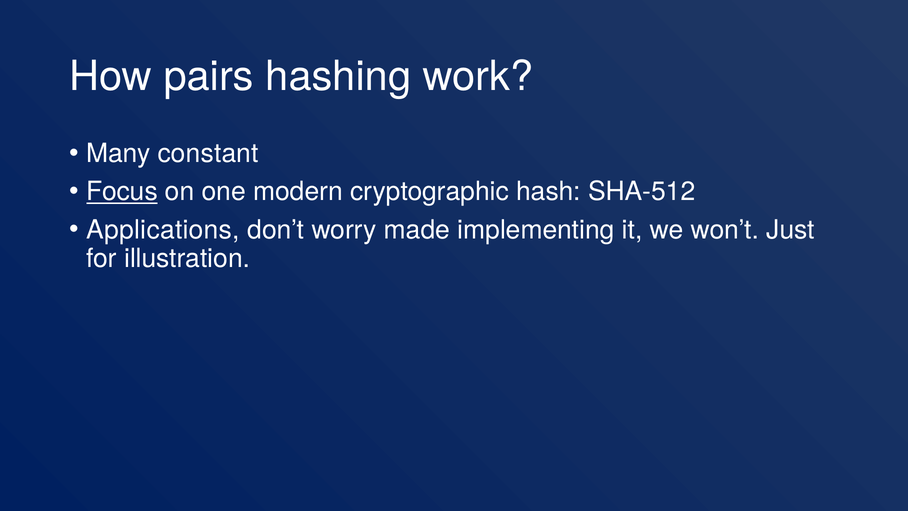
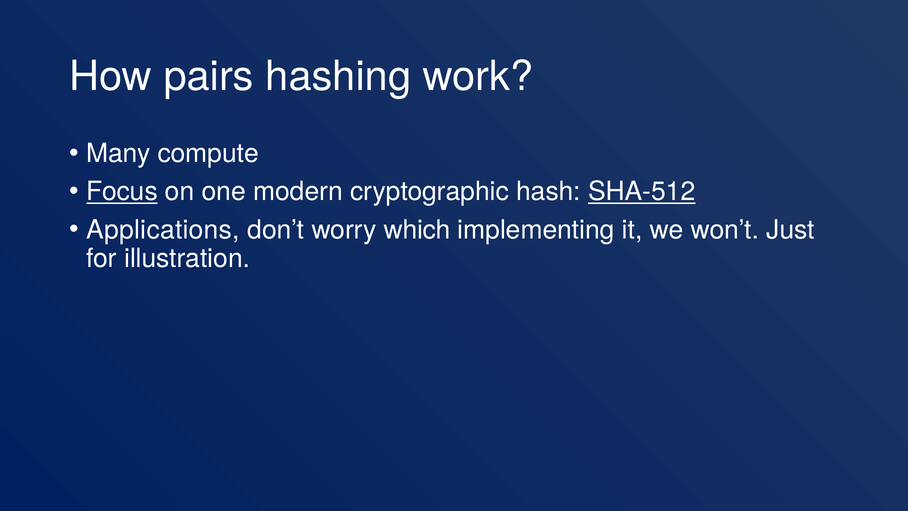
constant: constant -> compute
SHA-512 underline: none -> present
made: made -> which
